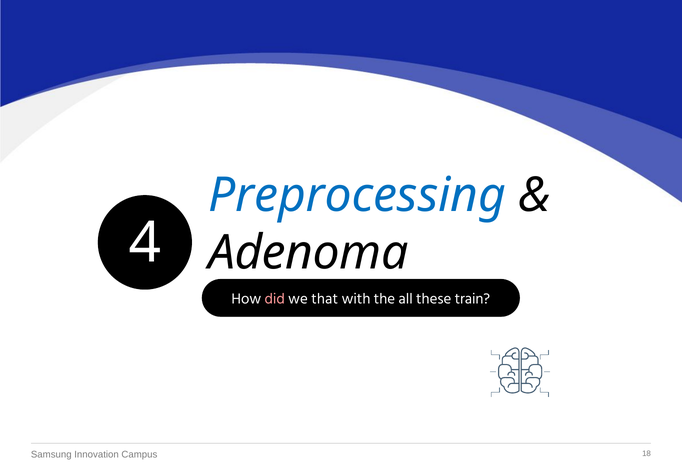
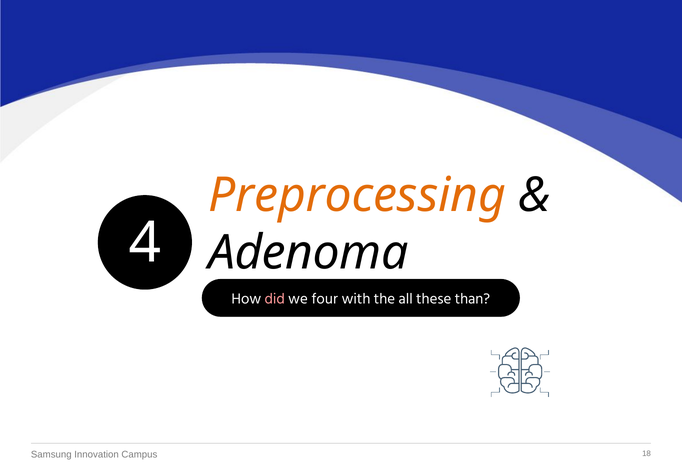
Preprocessing colour: blue -> orange
that: that -> four
train: train -> than
